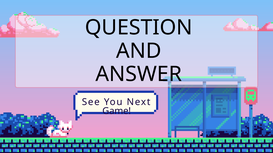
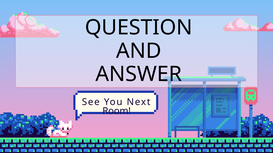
Game: Game -> Room
